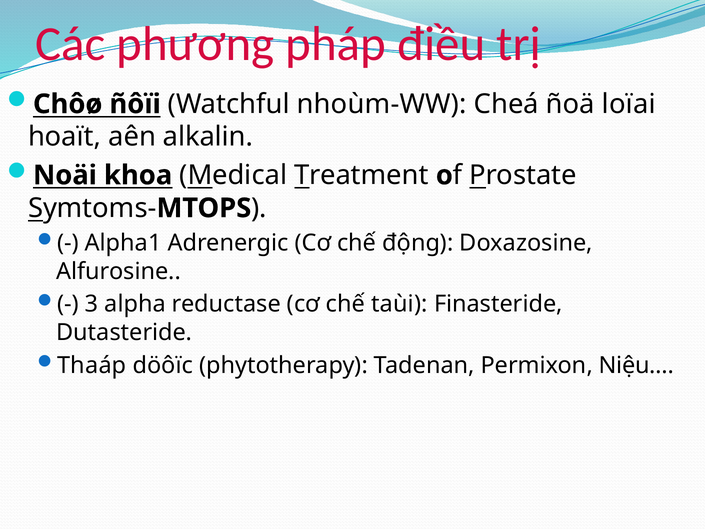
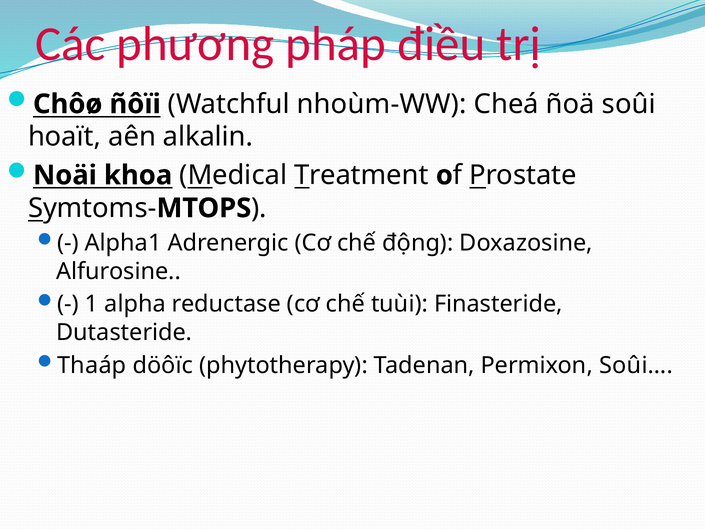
loïai: loïai -> soûi
3: 3 -> 1
taùi: taùi -> tuùi
Niệu…: Niệu… -> Soûi…
